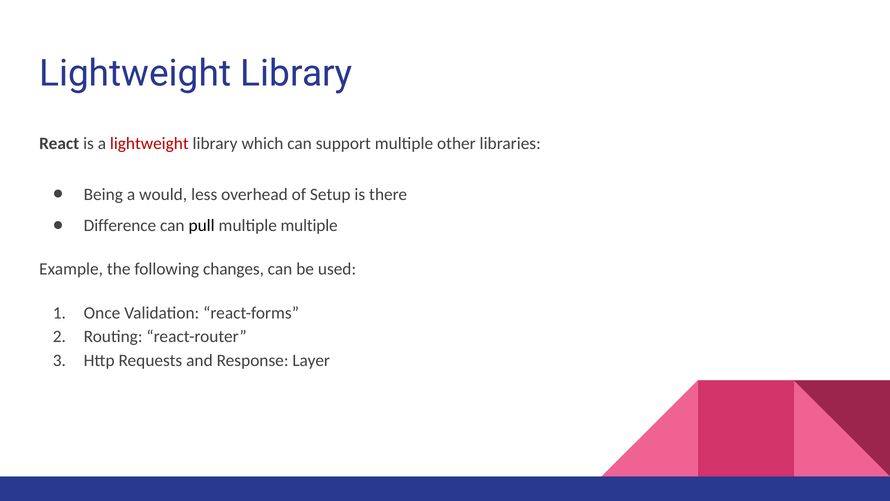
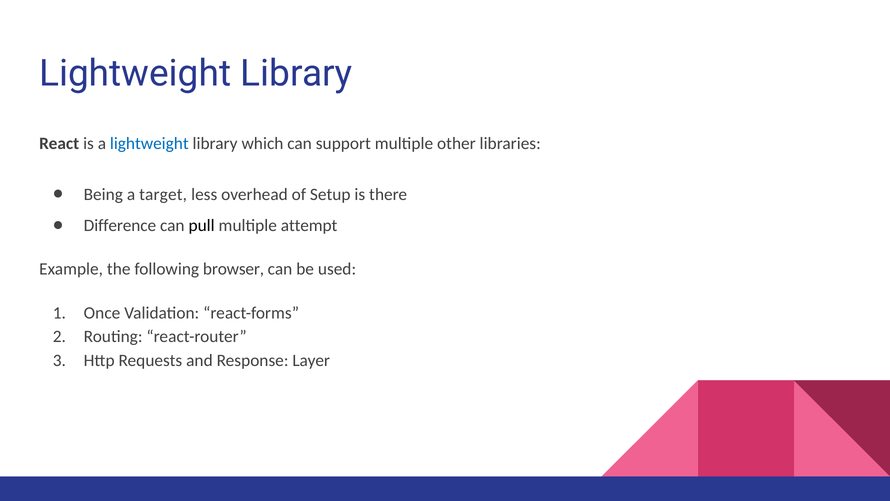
lightweight at (149, 143) colour: red -> blue
would: would -> target
multiple multiple: multiple -> attempt
changes: changes -> browser
